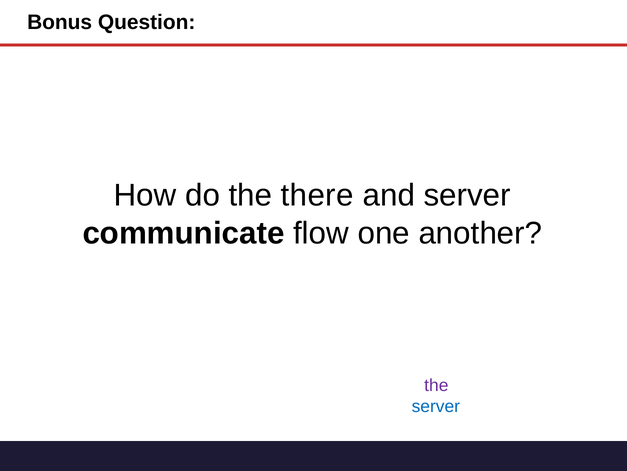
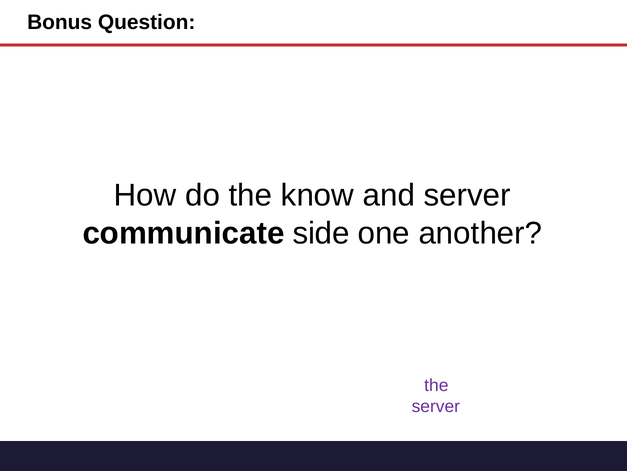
there: there -> know
flow: flow -> side
server at (436, 406) colour: blue -> purple
